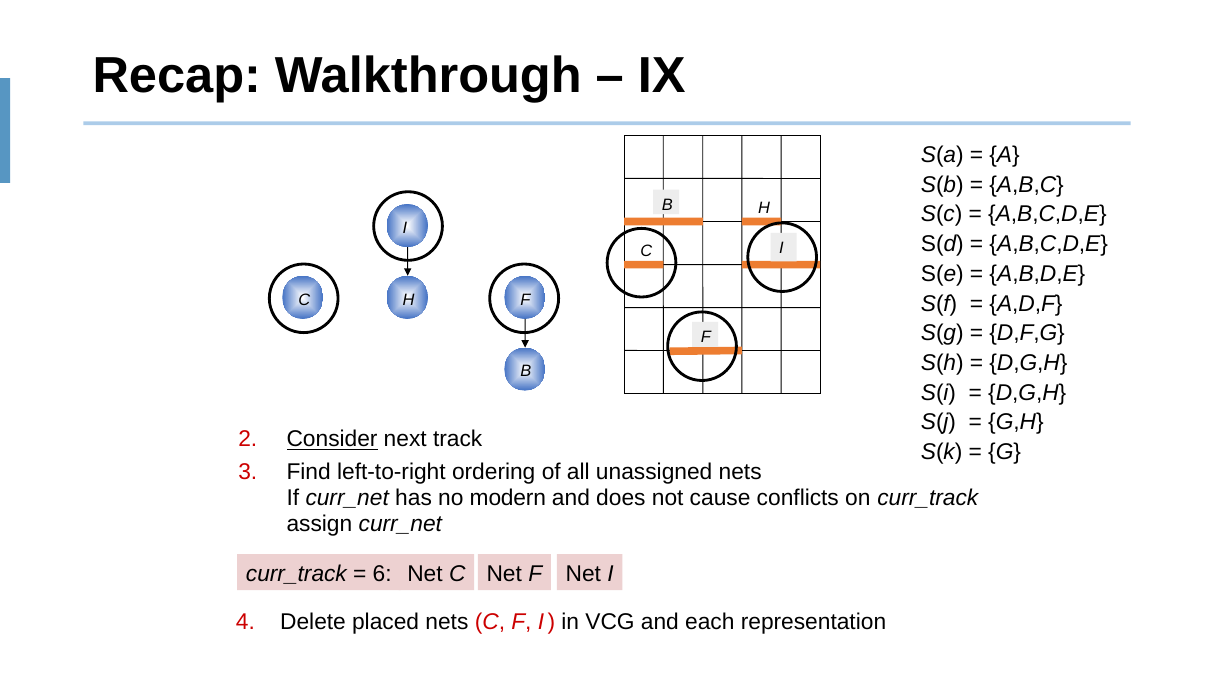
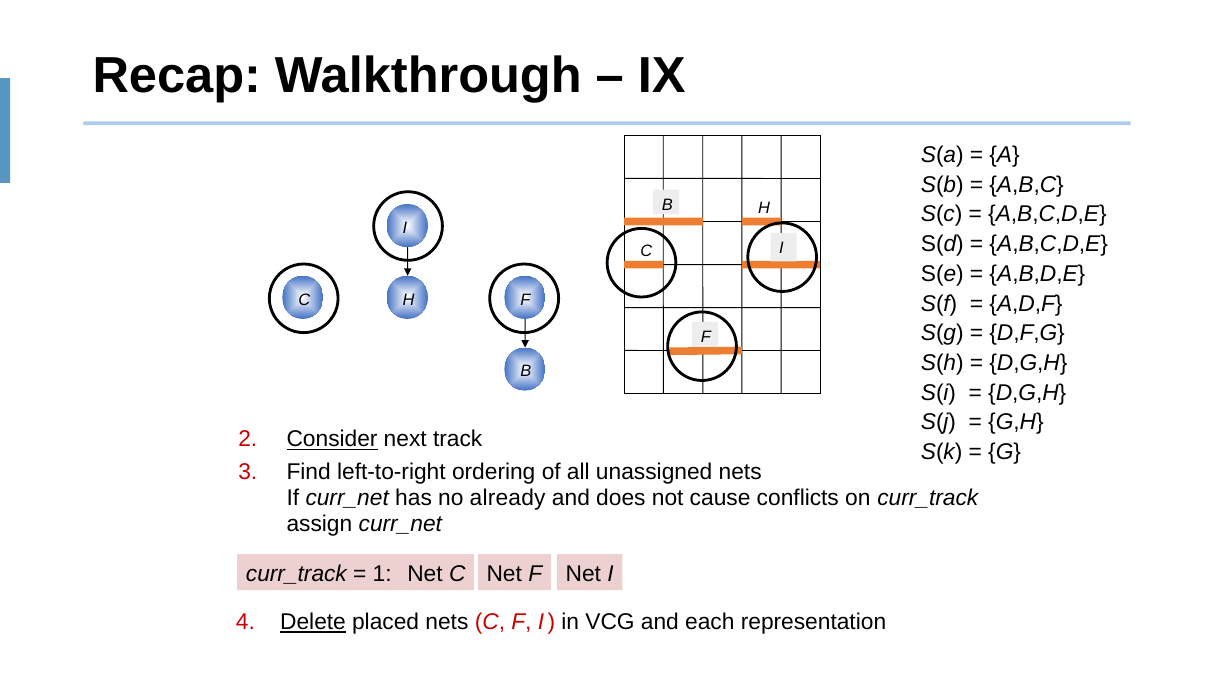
modern: modern -> already
6: 6 -> 1
Delete underline: none -> present
